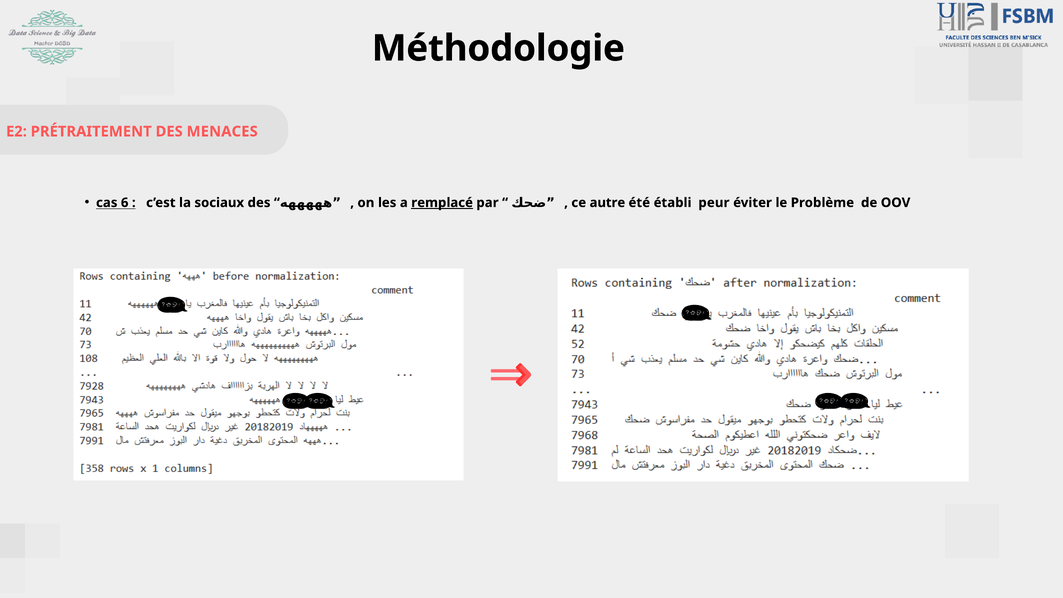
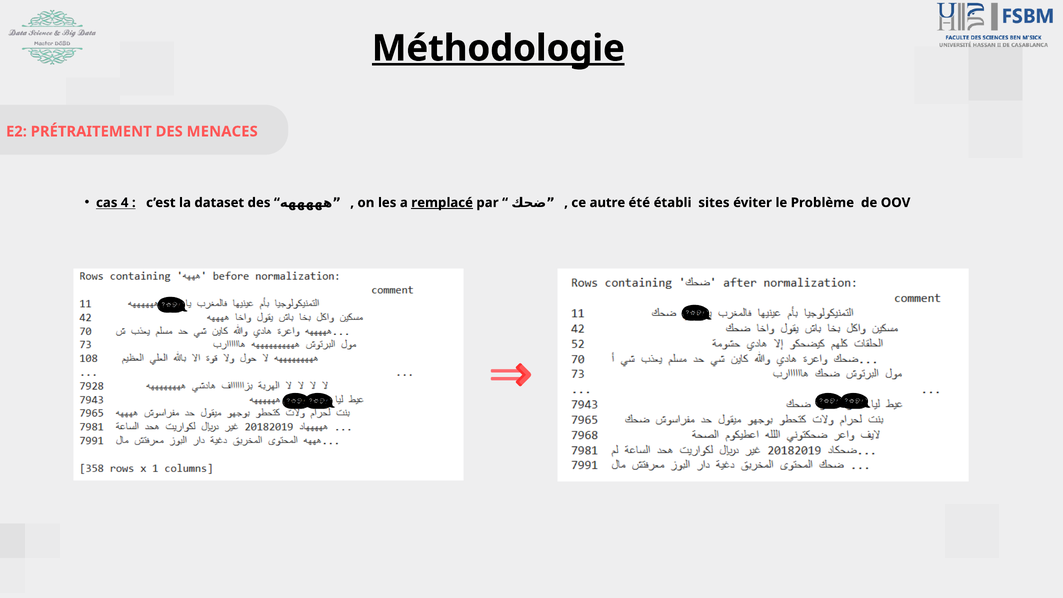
Méthodologie underline: none -> present
6: 6 -> 4
sociaux: sociaux -> dataset
peur: peur -> sites
